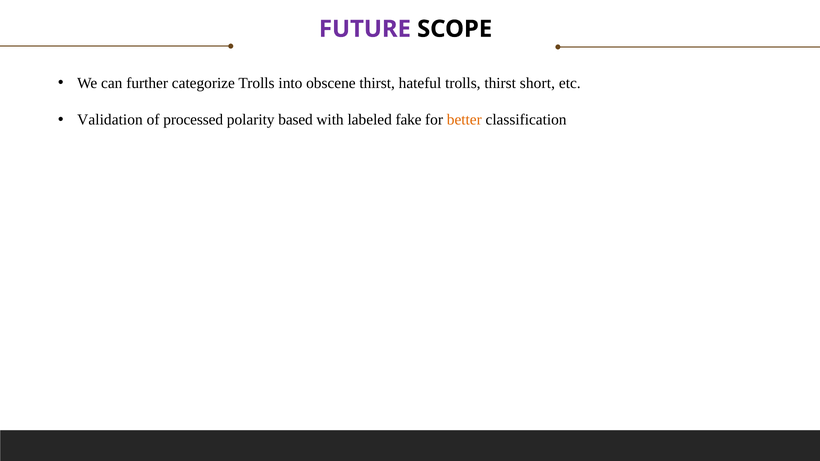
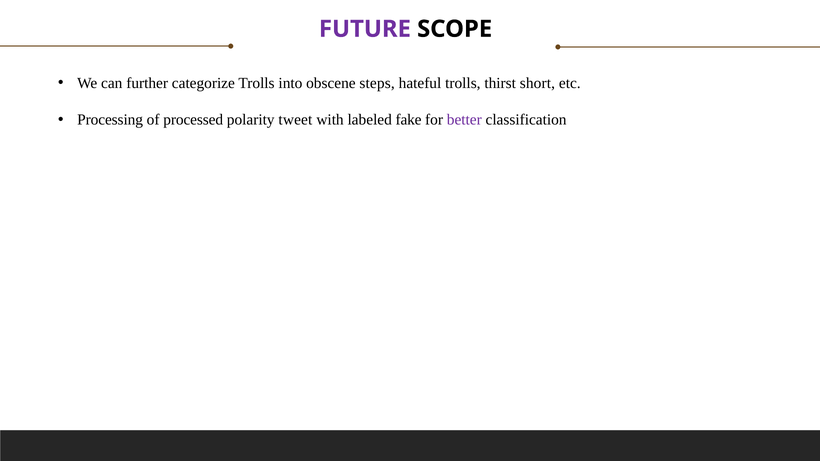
obscene thirst: thirst -> steps
Validation: Validation -> Processing
based: based -> tweet
better colour: orange -> purple
